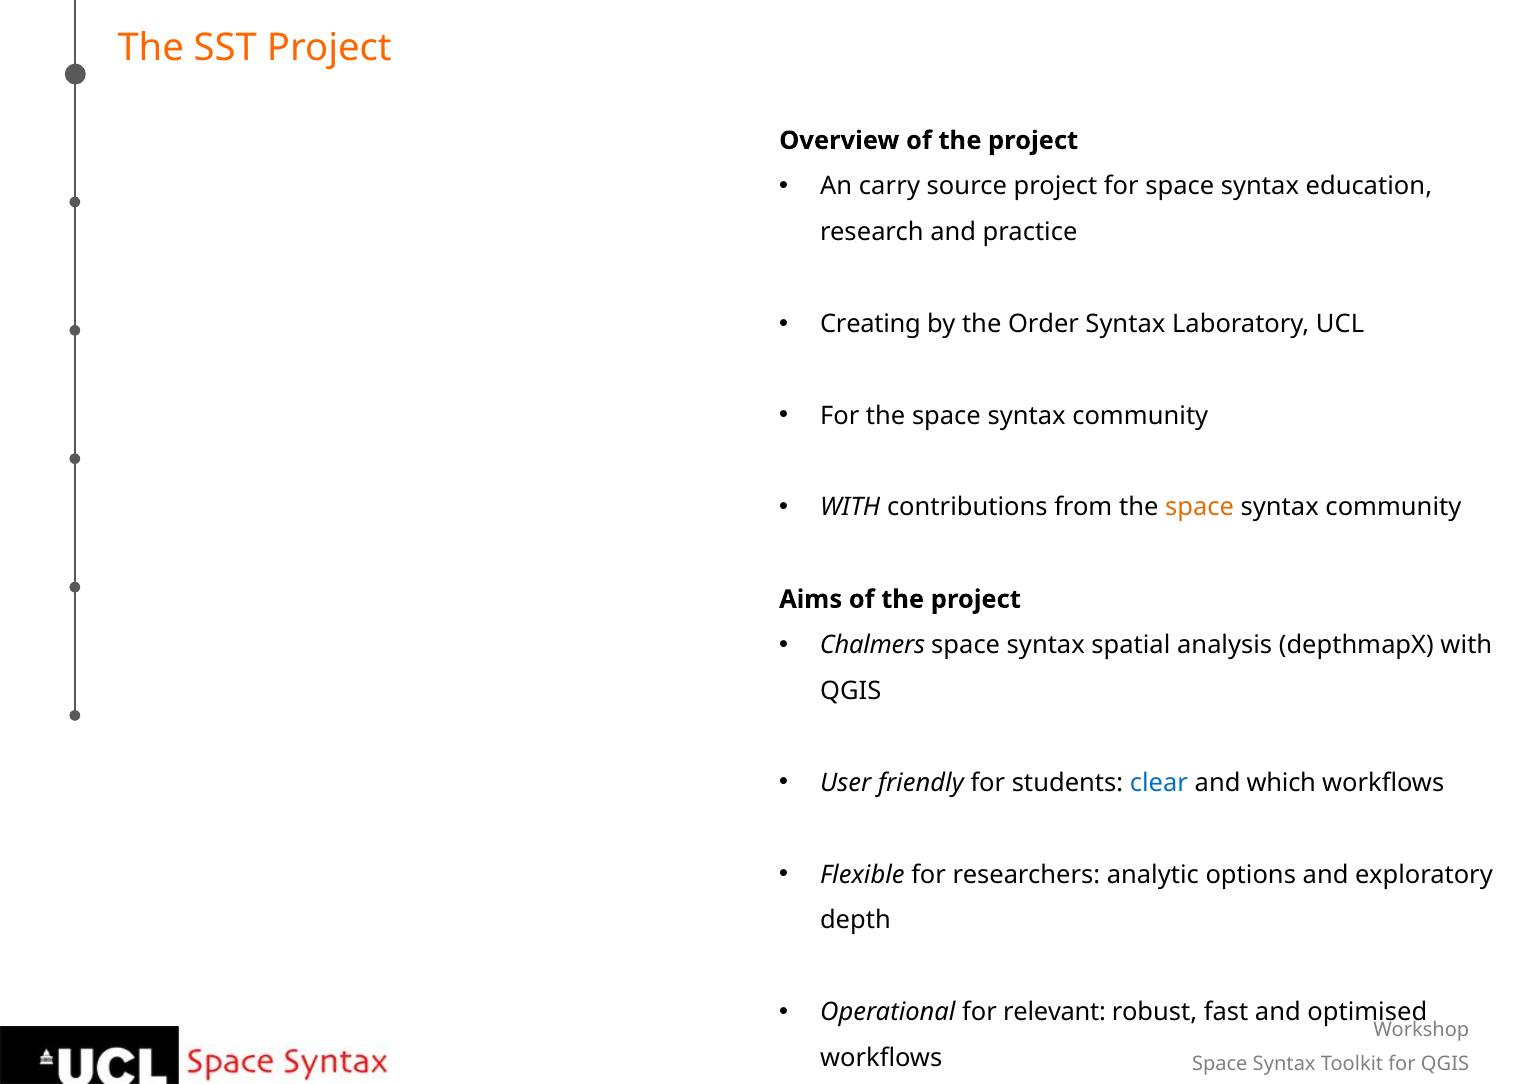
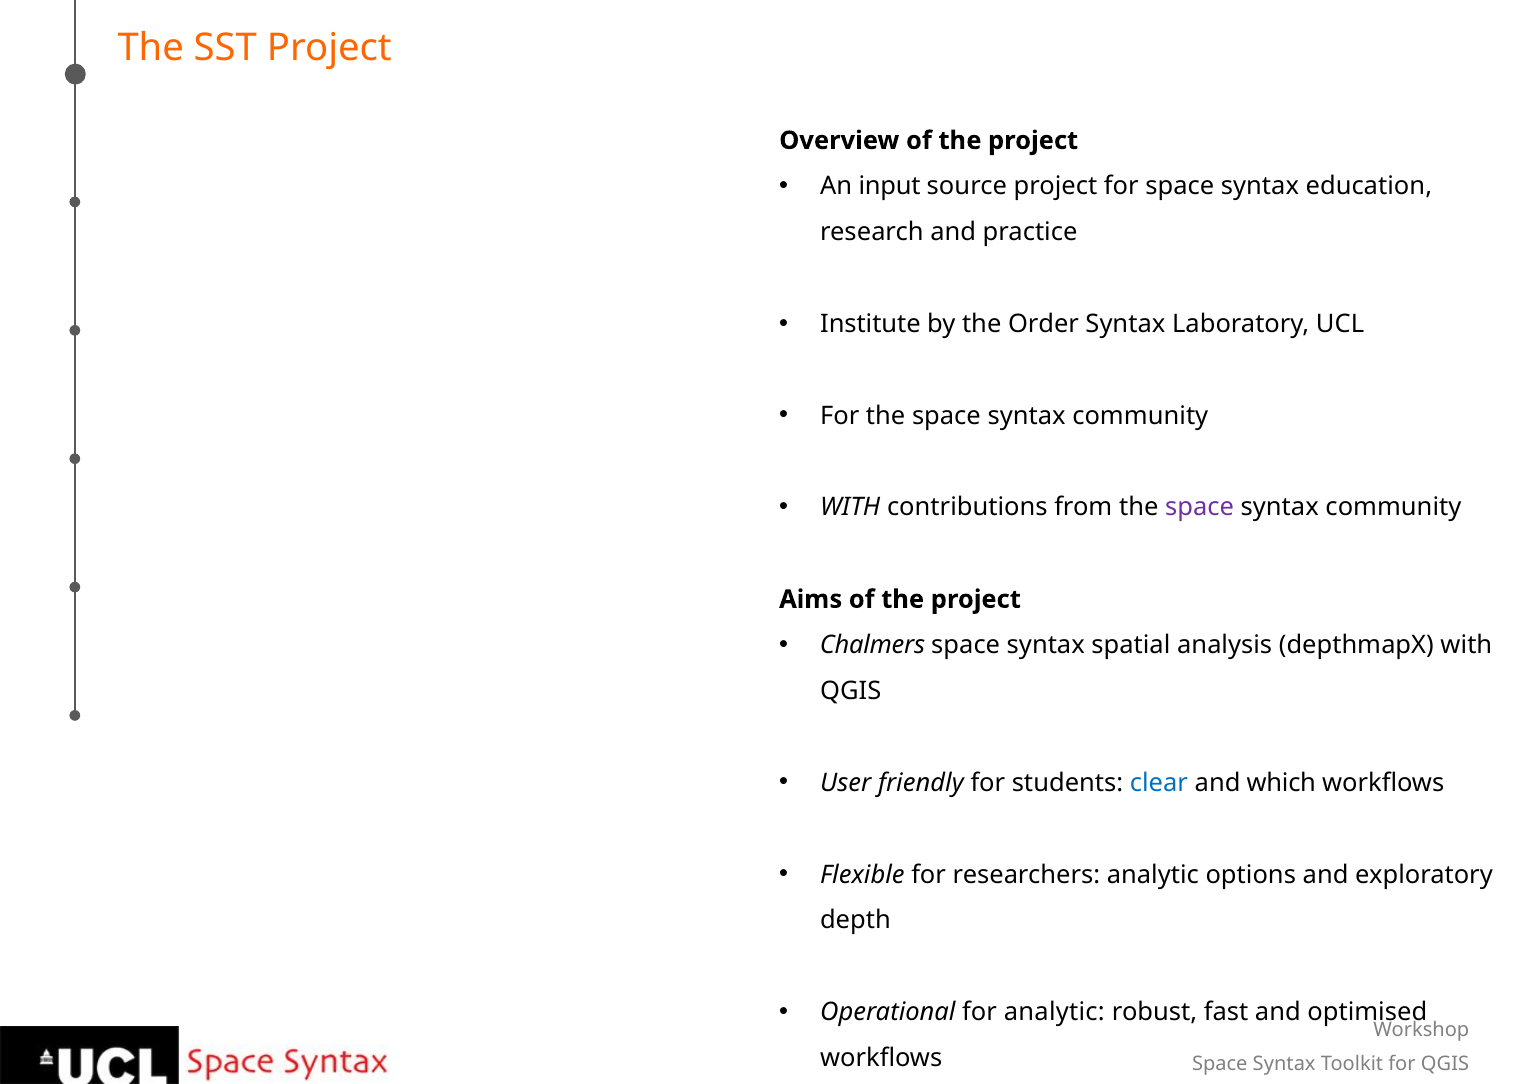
carry: carry -> input
Creating: Creating -> Institute
space at (1200, 508) colour: orange -> purple
for relevant: relevant -> analytic
